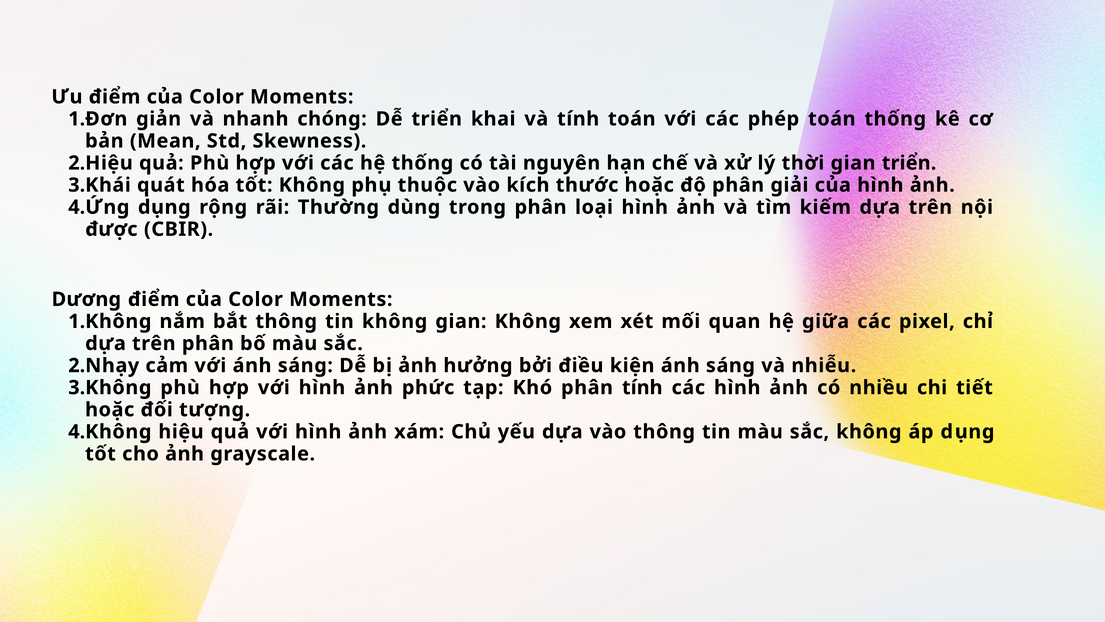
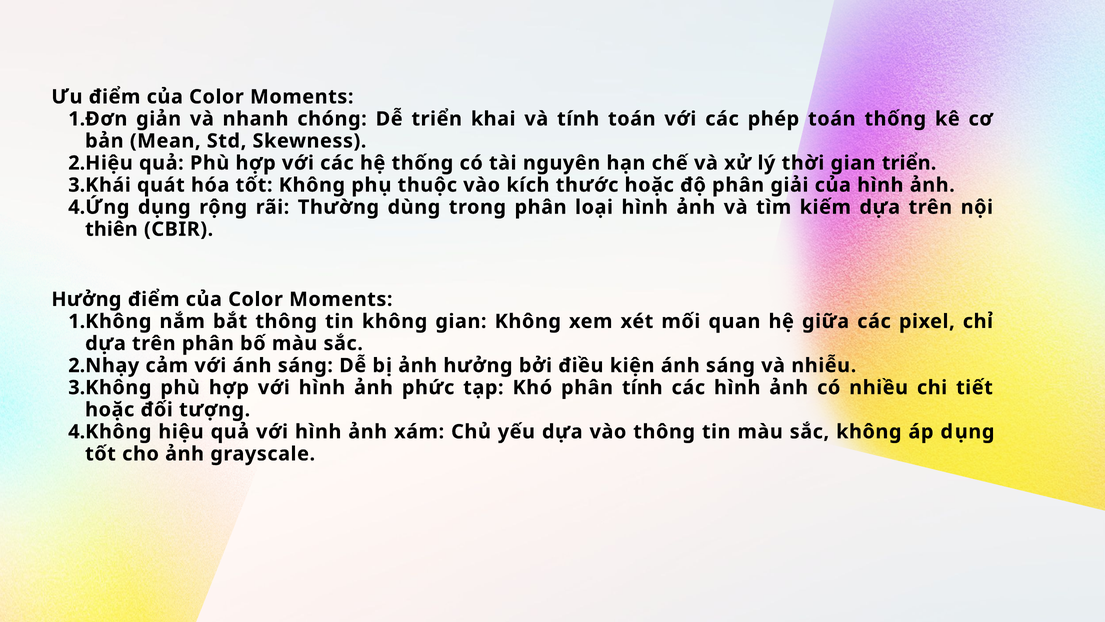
được: được -> thiên
Dương at (86, 299): Dương -> Hưởng
